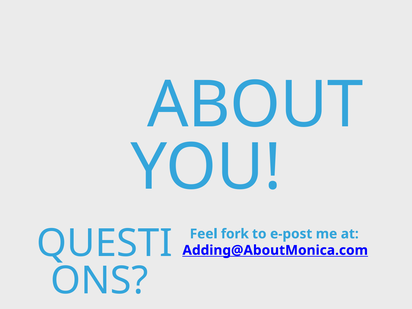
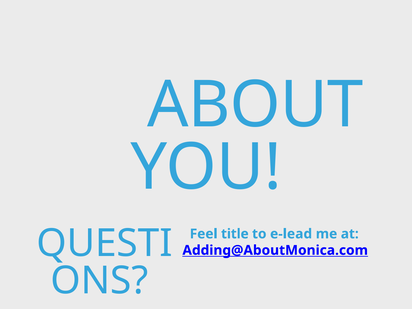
fork: fork -> title
e-post: e-post -> e-lead
